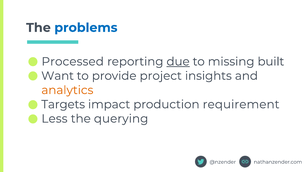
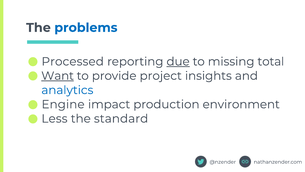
built: built -> total
Want underline: none -> present
analytics colour: orange -> blue
Targets: Targets -> Engine
requirement: requirement -> environment
querying: querying -> standard
